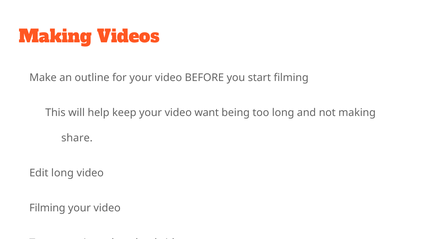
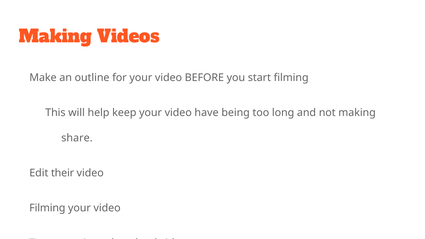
video want: want -> have
Edit long: long -> their
